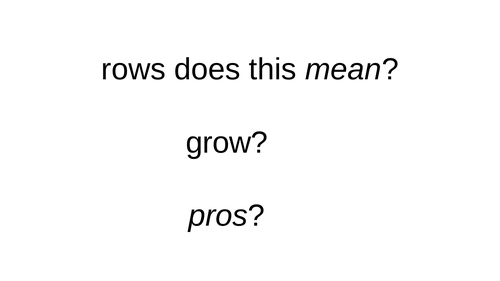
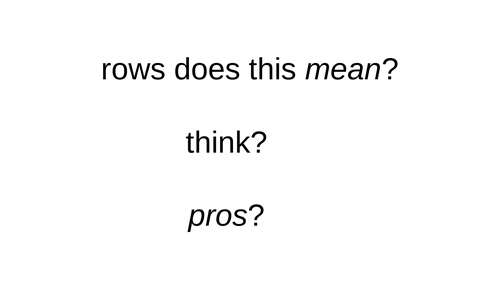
grow: grow -> think
